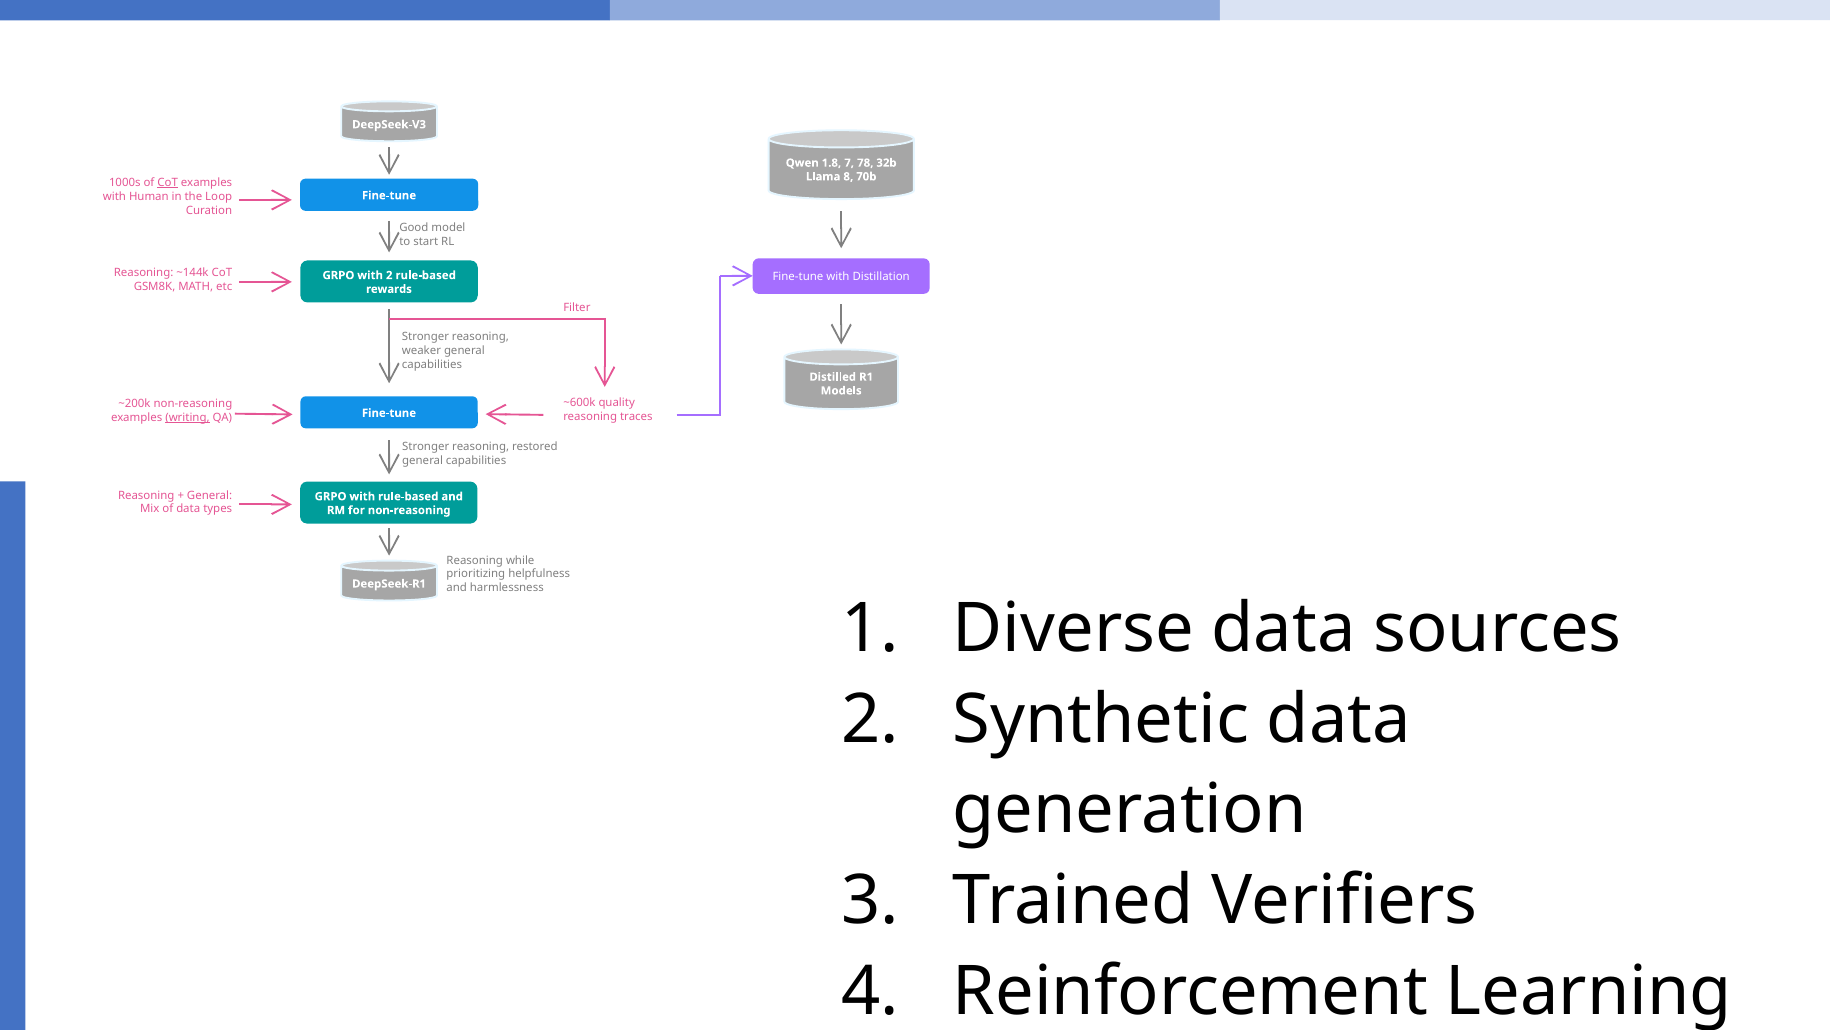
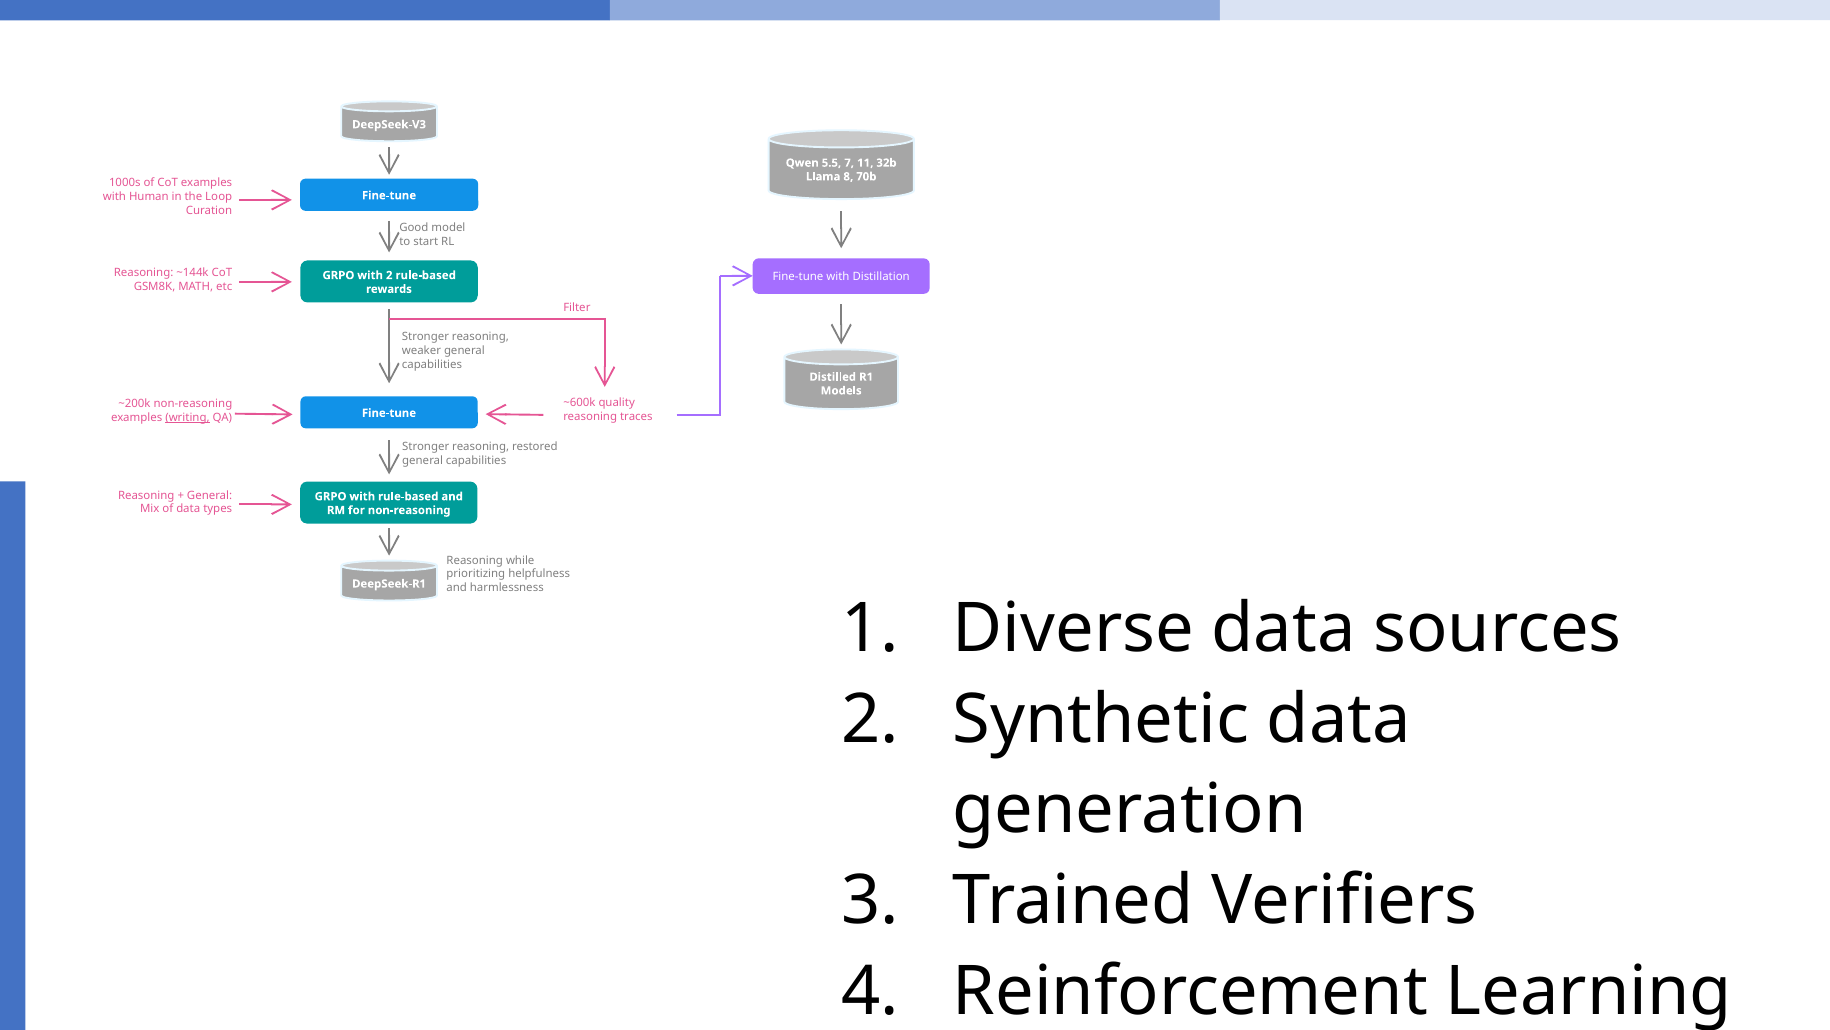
1.8: 1.8 -> 5.5
78: 78 -> 11
CoT at (168, 183) underline: present -> none
